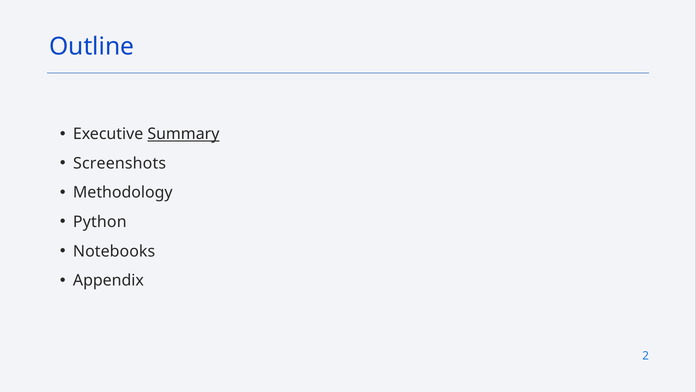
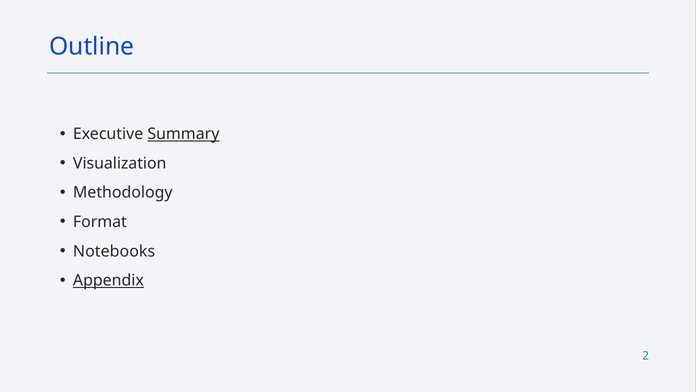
Screenshots: Screenshots -> Visualization
Python: Python -> Format
Appendix underline: none -> present
